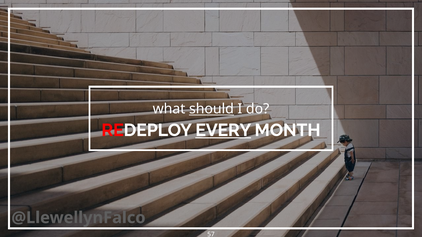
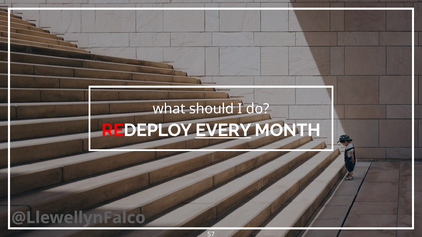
should underline: present -> none
